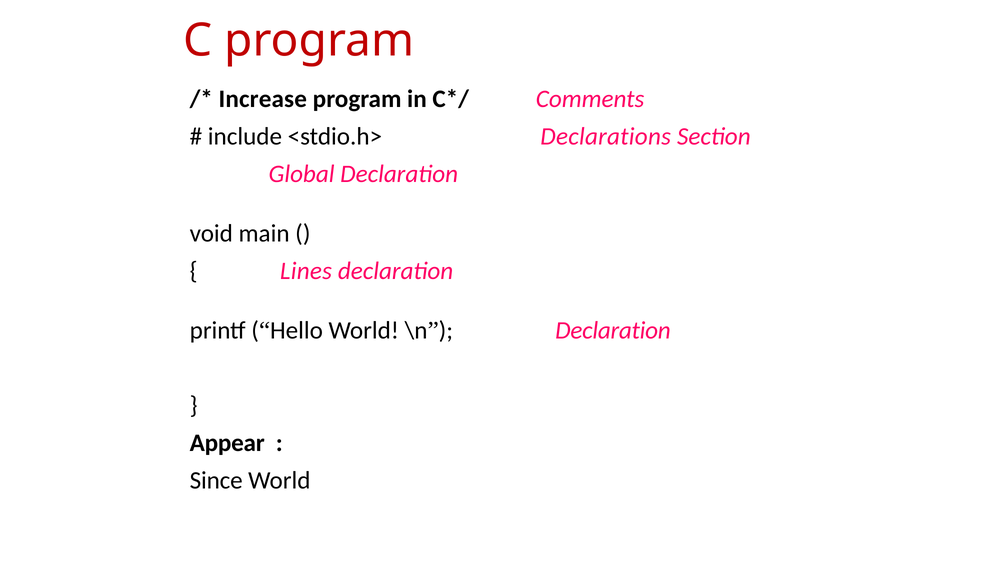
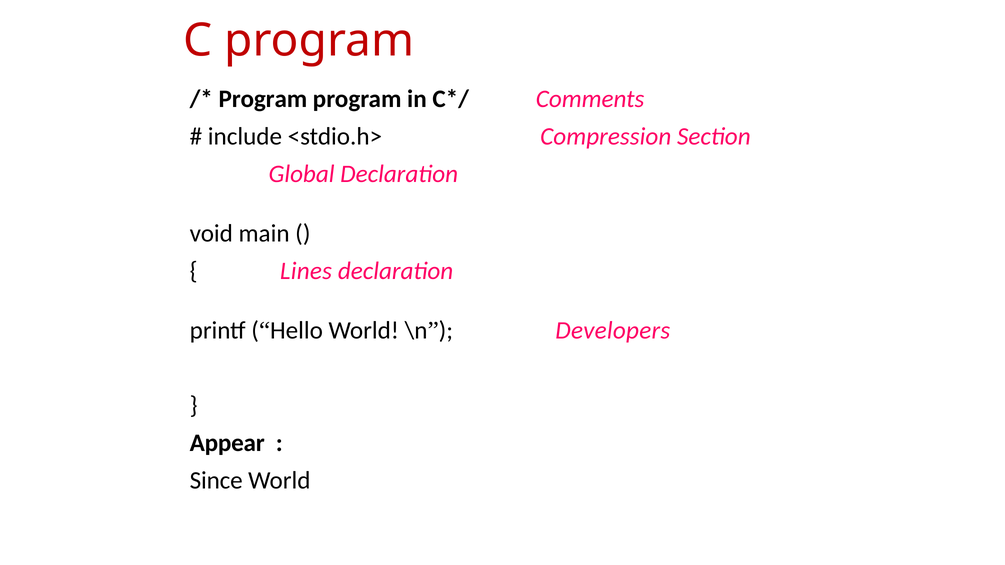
Increase at (263, 99): Increase -> Program
Declarations: Declarations -> Compression
\n Declaration: Declaration -> Developers
